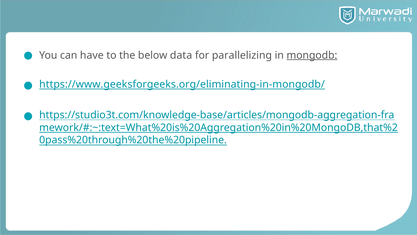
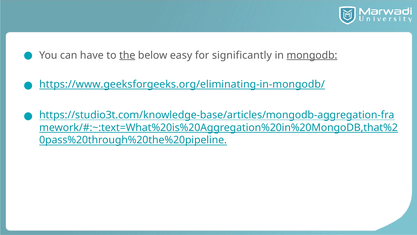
the underline: none -> present
data: data -> easy
parallelizing: parallelizing -> significantly
